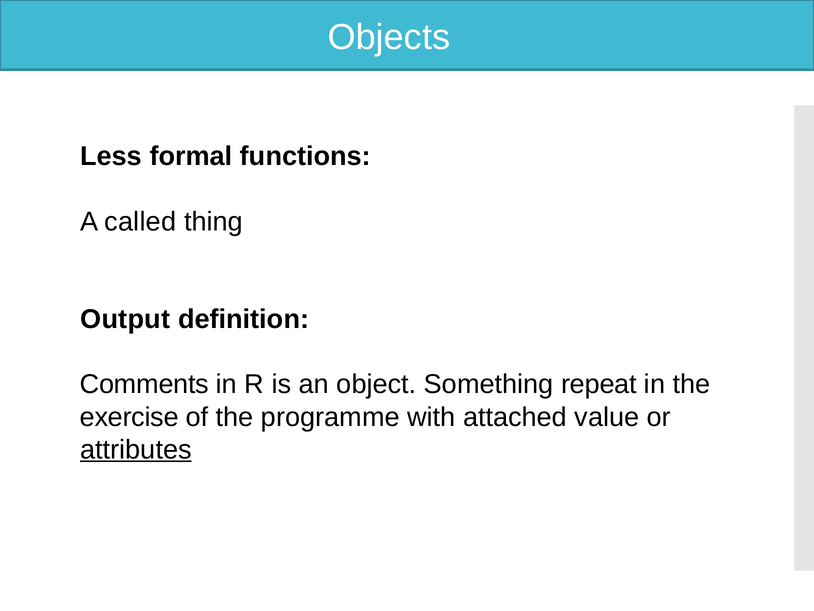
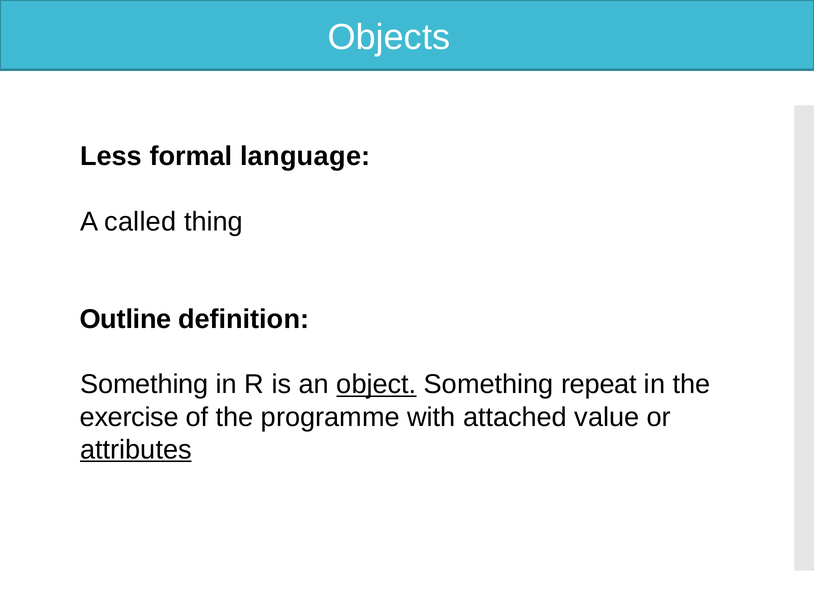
functions: functions -> language
Output: Output -> Outline
Comments at (144, 384): Comments -> Something
object underline: none -> present
